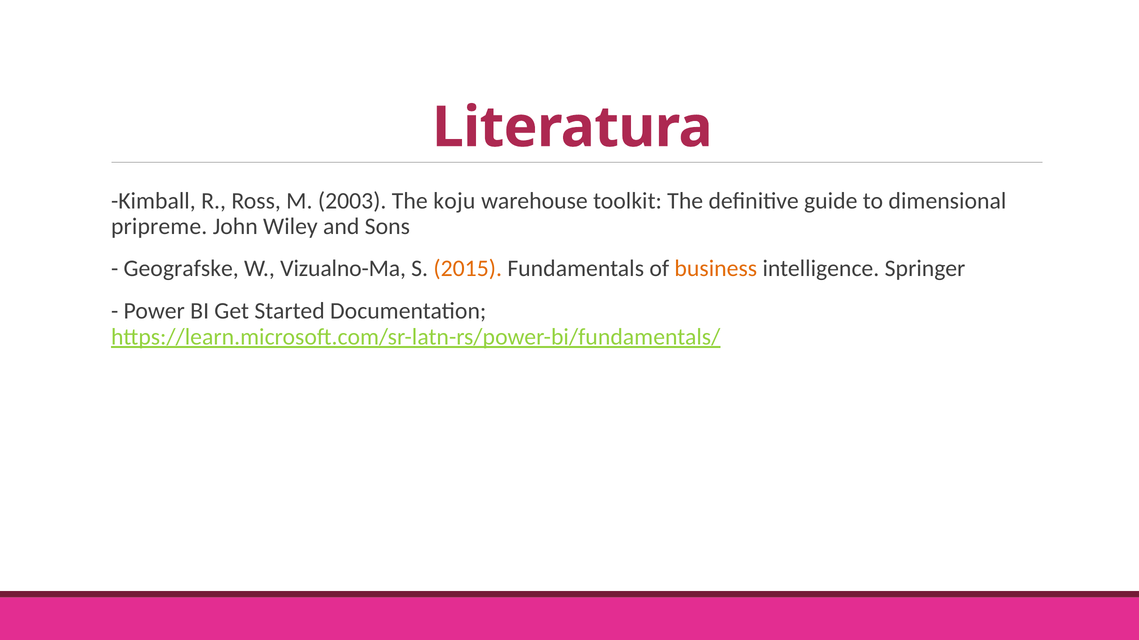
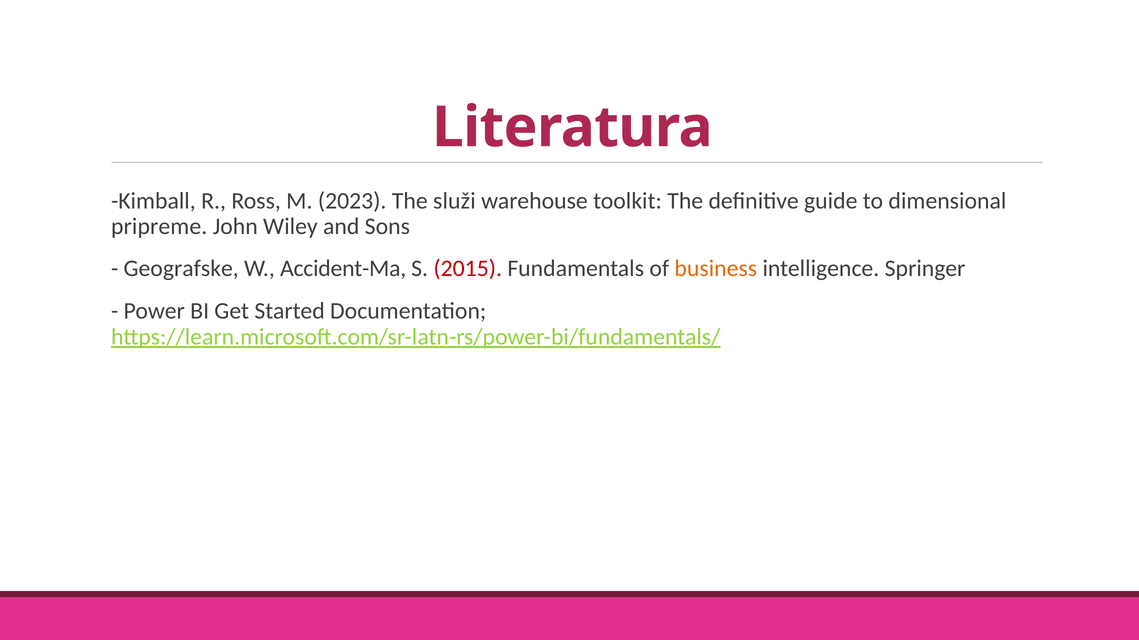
2003: 2003 -> 2023
koju: koju -> služi
Vizualno-Ma: Vizualno-Ma -> Accident-Ma
2015 colour: orange -> red
